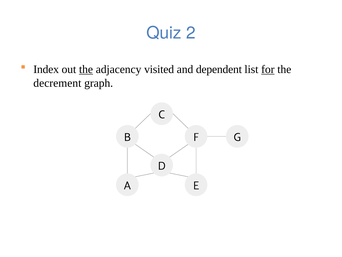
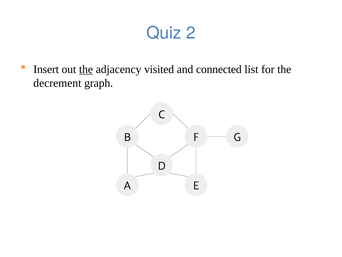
Index: Index -> Insert
dependent: dependent -> connected
for underline: present -> none
